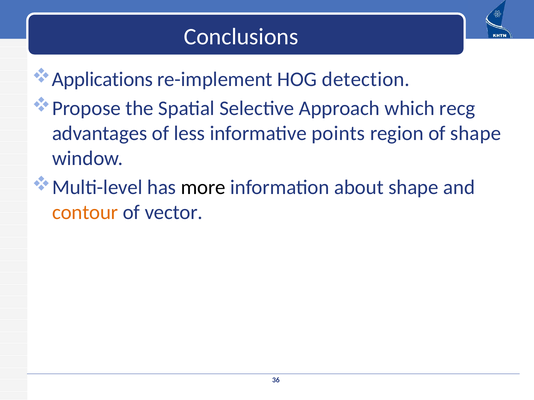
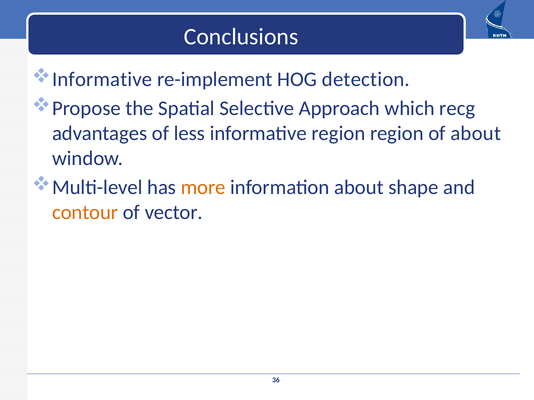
Applications at (102, 79): Applications -> Informative
informative points: points -> region
of shape: shape -> about
more colour: black -> orange
